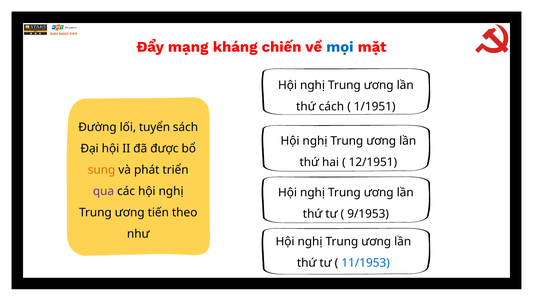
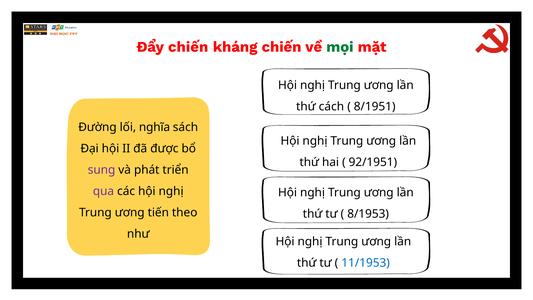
Đẩy mạng: mạng -> chiến
mọi colour: blue -> green
1/1951: 1/1951 -> 8/1951
tuyển: tuyển -> nghĩa
12/1951: 12/1951 -> 92/1951
sung colour: orange -> purple
9/1953: 9/1953 -> 8/1953
